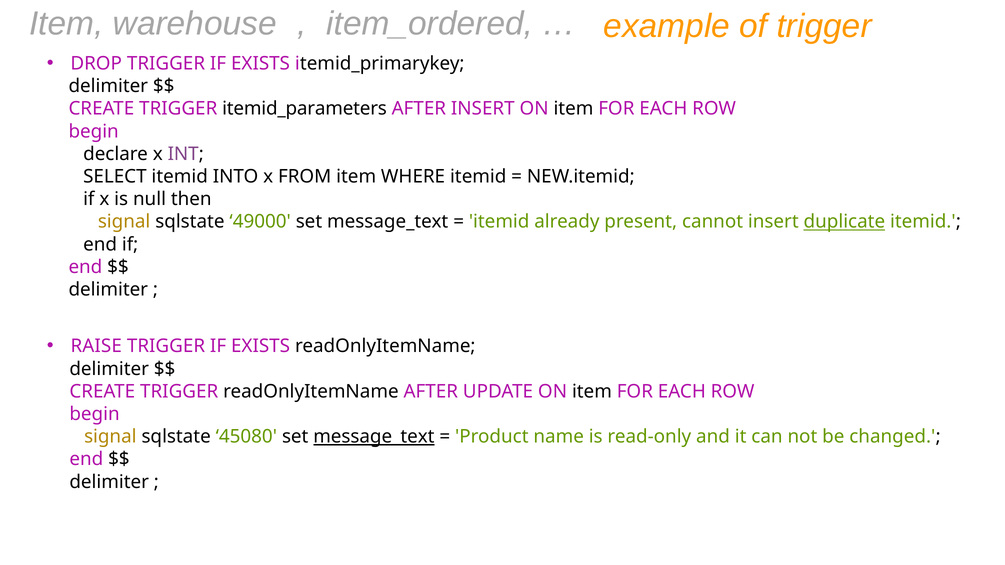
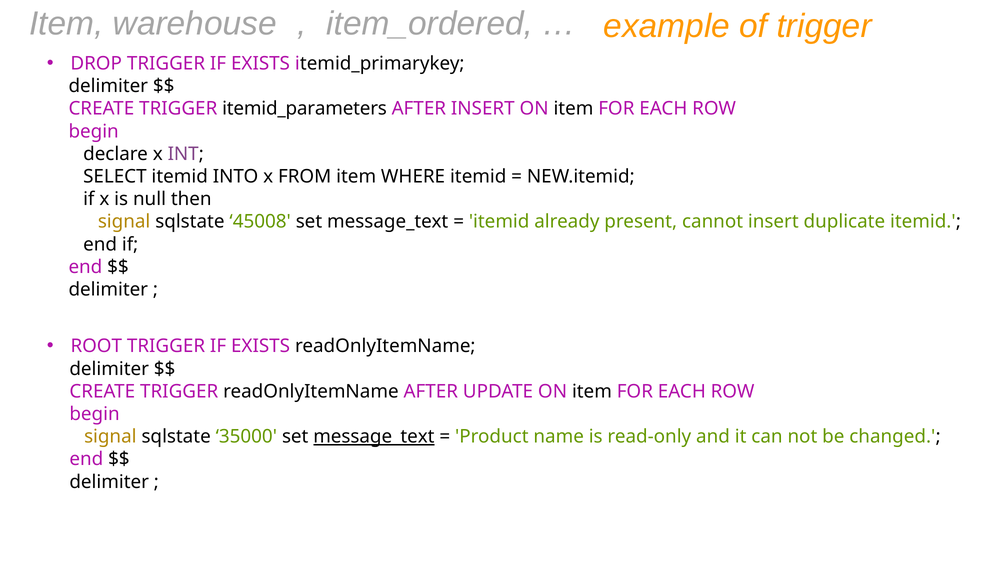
49000: 49000 -> 45008
duplicate underline: present -> none
RAISE: RAISE -> ROOT
45080: 45080 -> 35000
